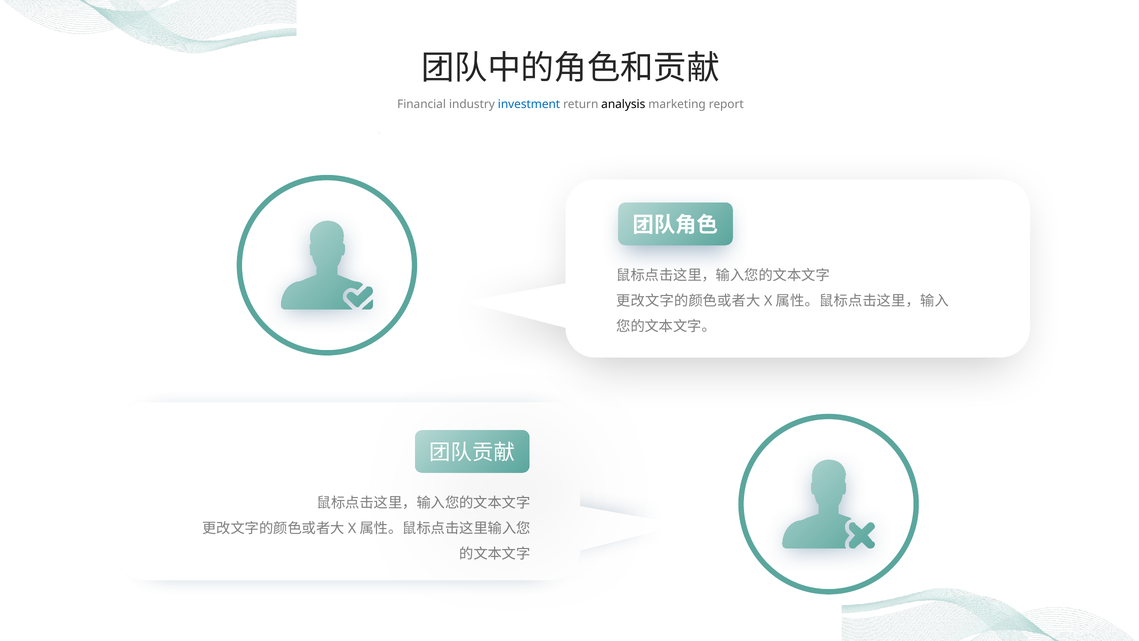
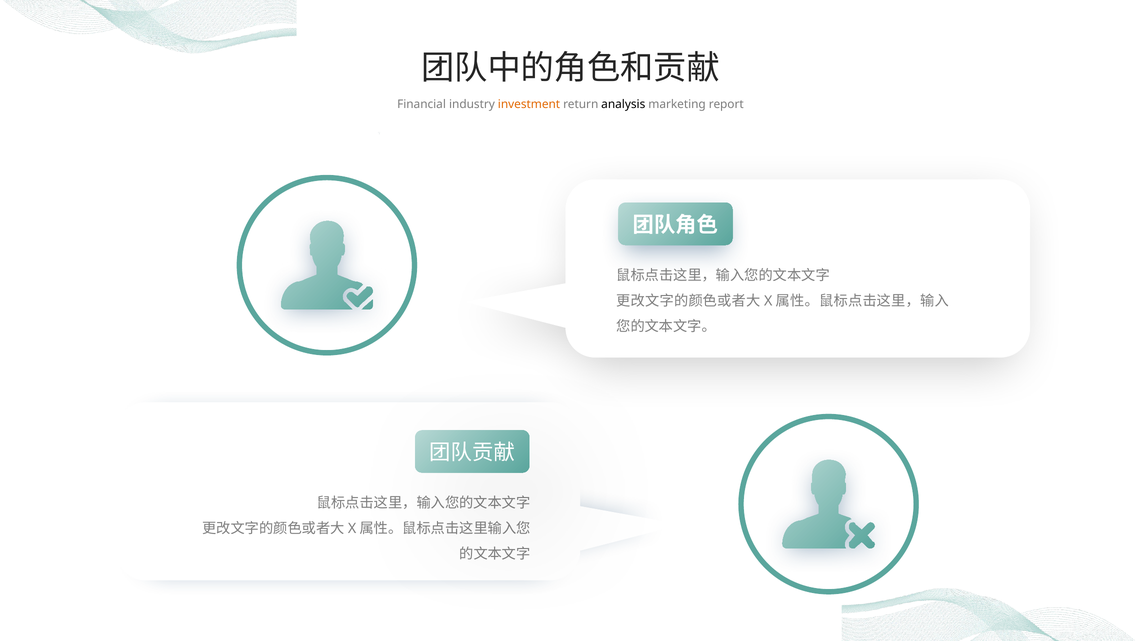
investment colour: blue -> orange
